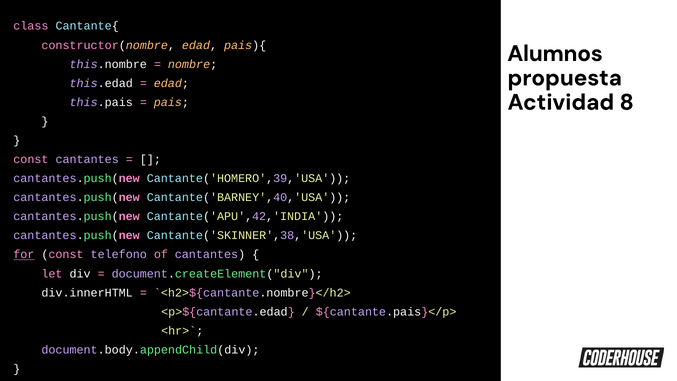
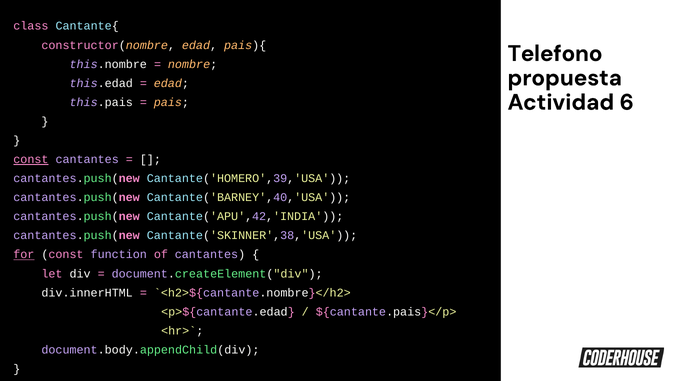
Alumnos: Alumnos -> Telefono
8: 8 -> 6
const at (31, 159) underline: none -> present
telefono: telefono -> function
